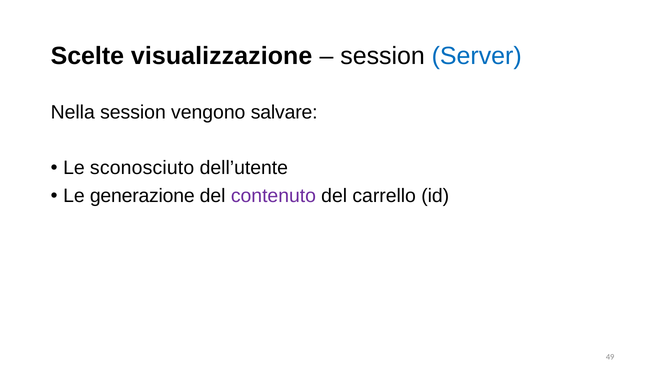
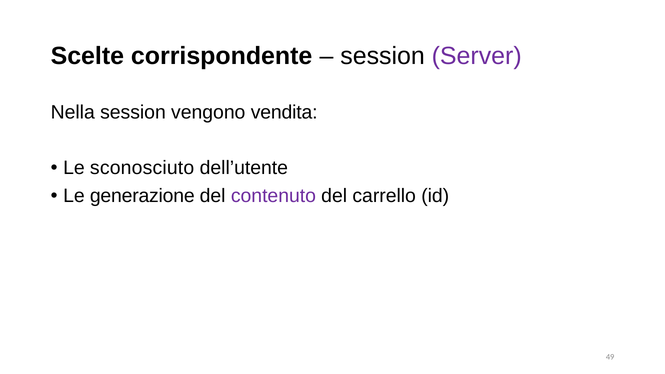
visualizzazione: visualizzazione -> corrispondente
Server colour: blue -> purple
salvare: salvare -> vendita
